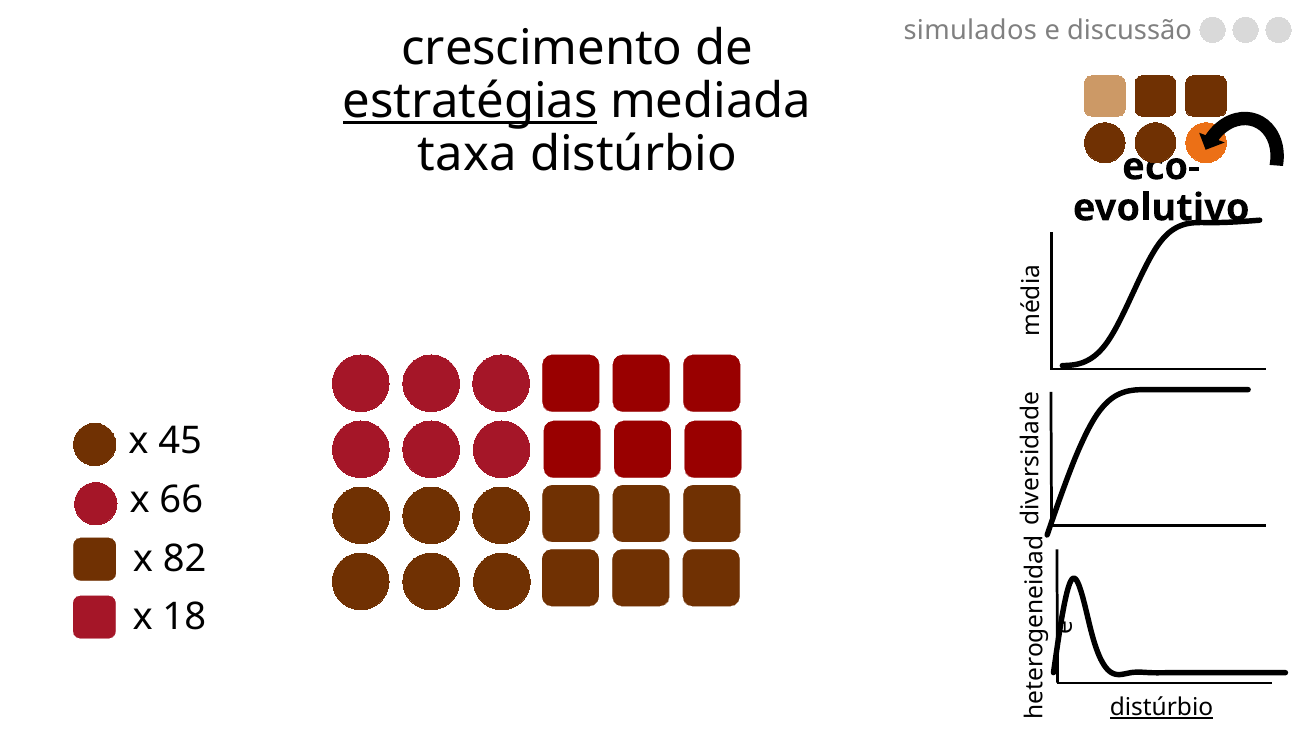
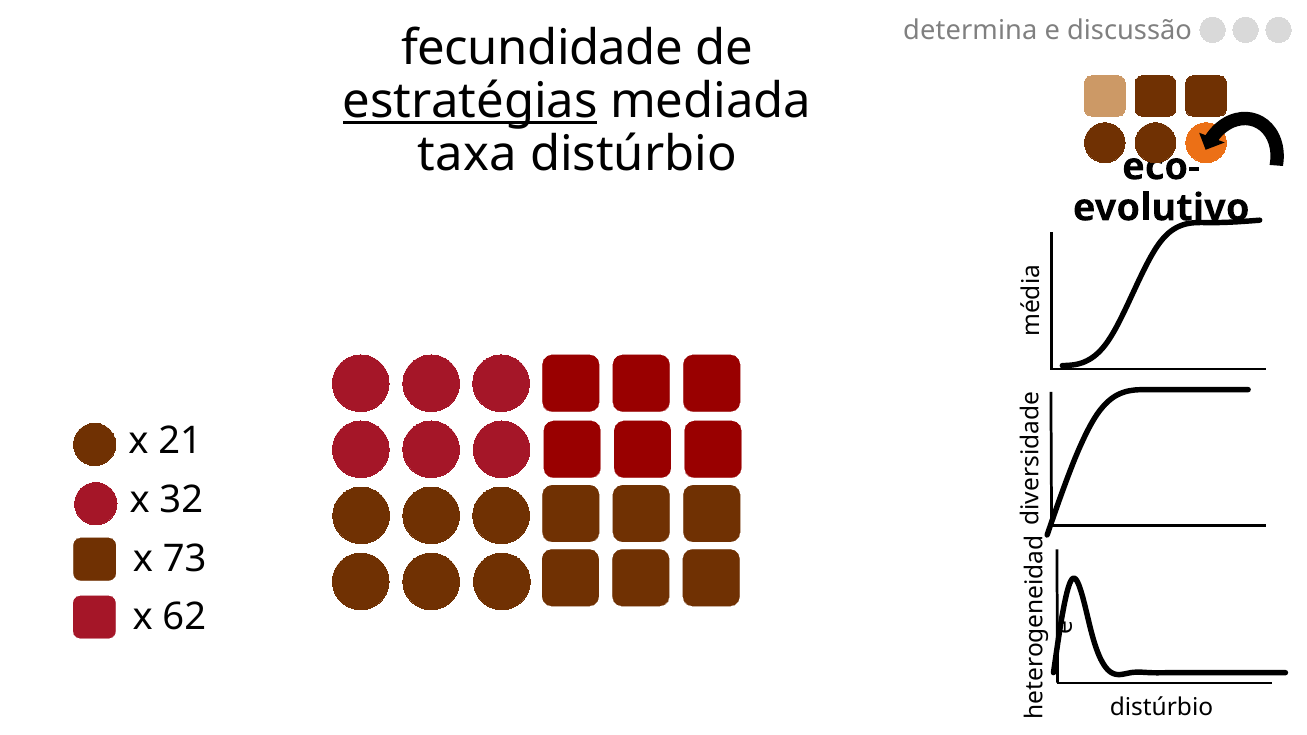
simulados: simulados -> determina
crescimento: crescimento -> fecundidade
45: 45 -> 21
66: 66 -> 32
82: 82 -> 73
18: 18 -> 62
distúrbio at (1161, 708) underline: present -> none
